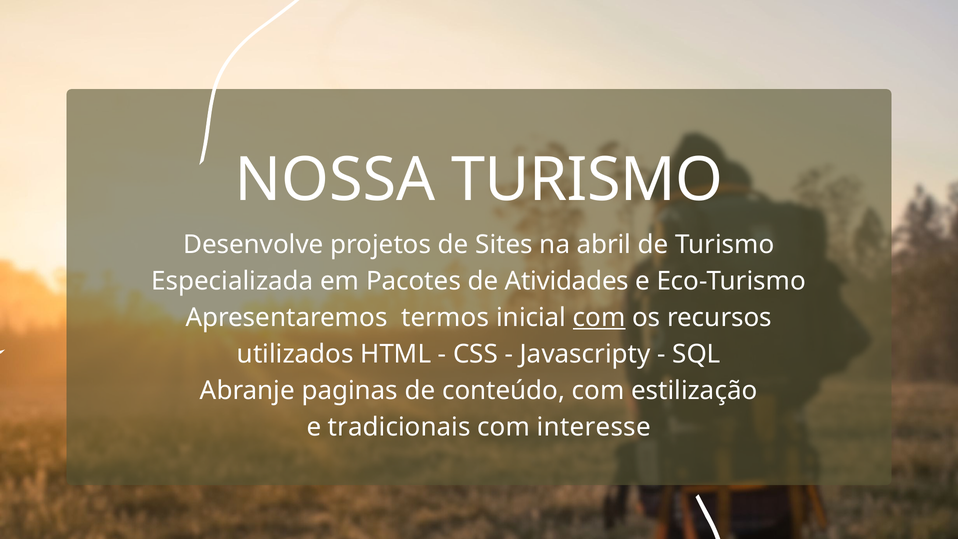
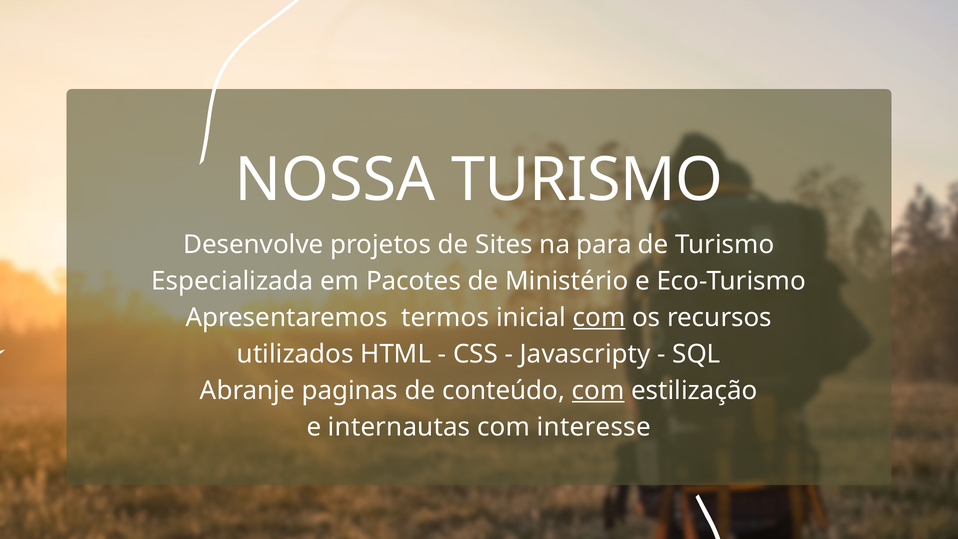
abril: abril -> para
Atividades: Atividades -> Ministério
com at (598, 390) underline: none -> present
tradicionais: tradicionais -> internautas
